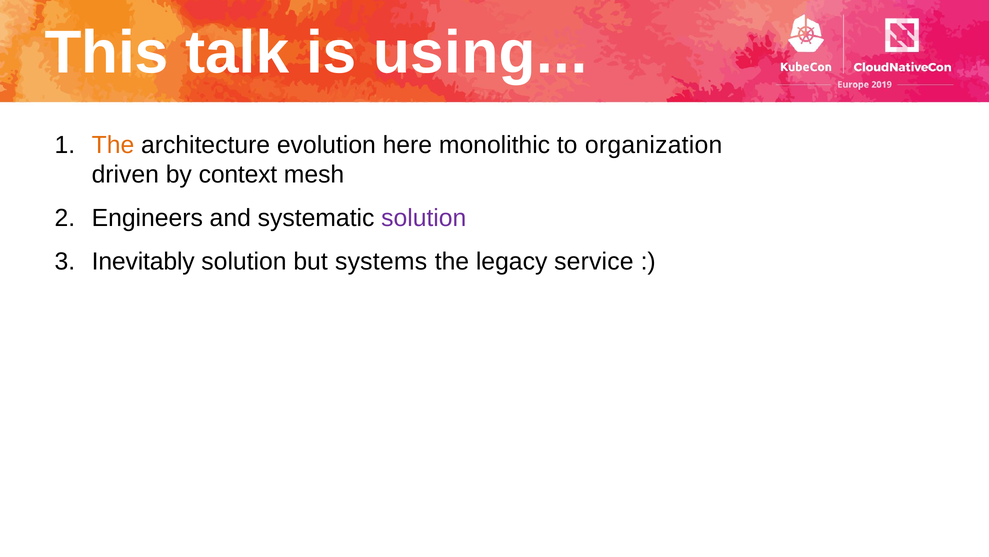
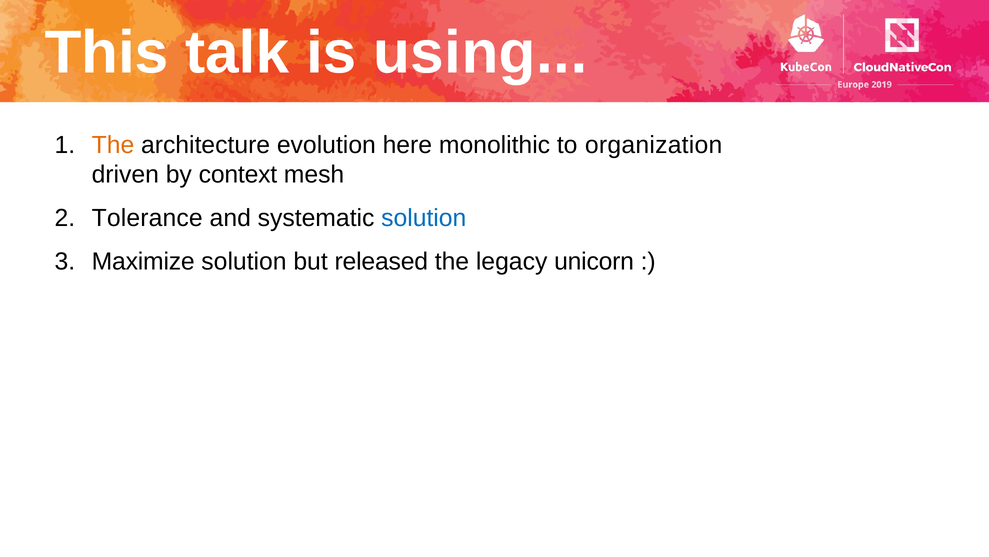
Engineers: Engineers -> Tolerance
solution at (424, 218) colour: purple -> blue
Inevitably: Inevitably -> Maximize
systems: systems -> released
service: service -> unicorn
